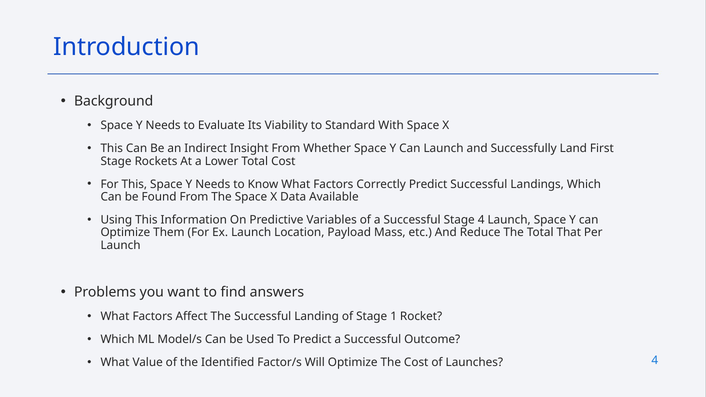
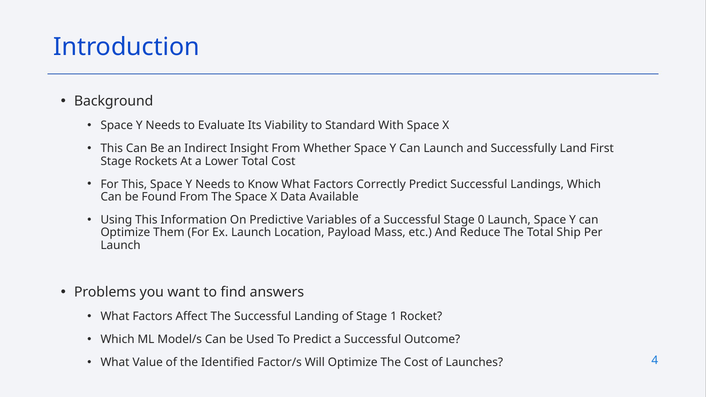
Stage 4: 4 -> 0
That: That -> Ship
